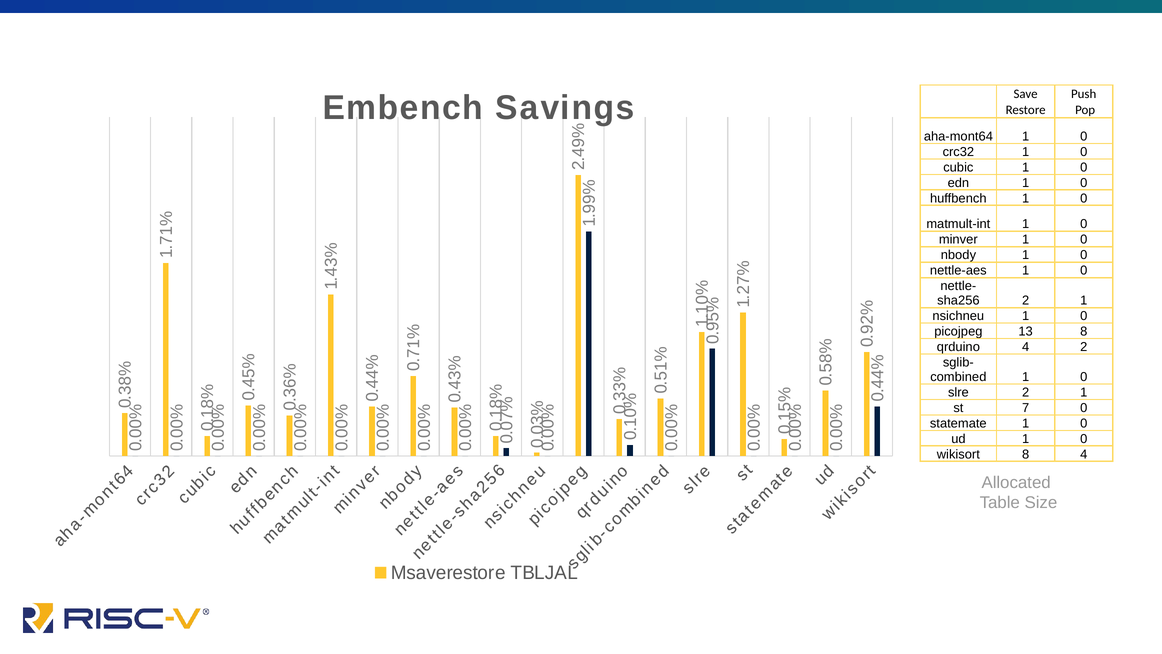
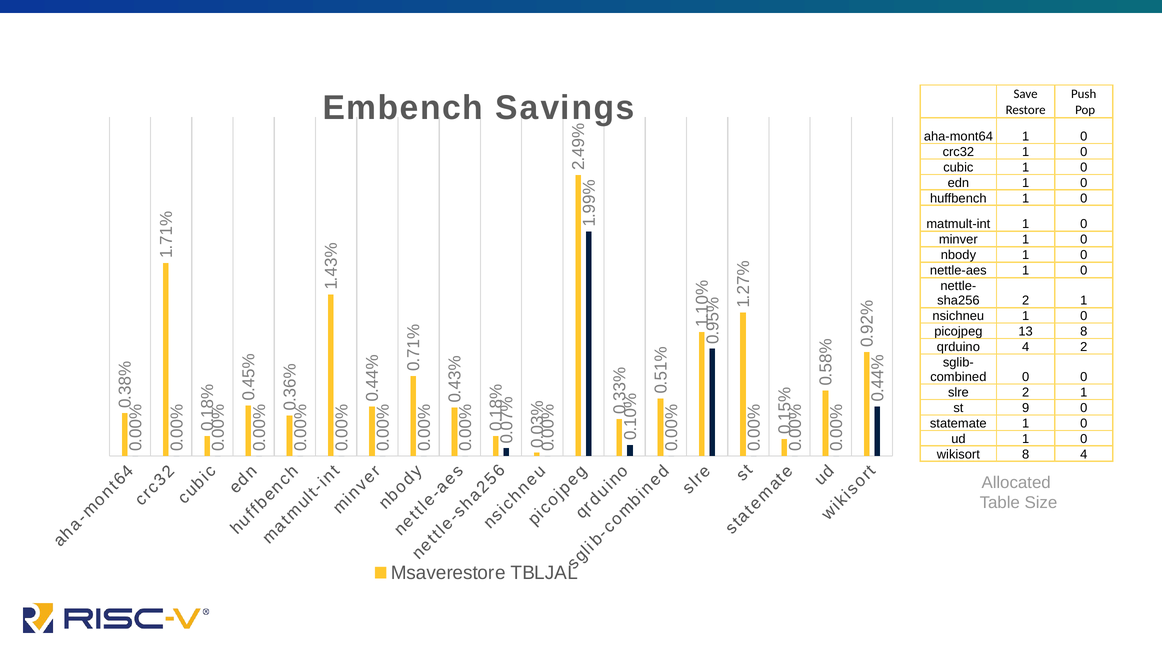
1 at (1026, 377): 1 -> 0
st 7: 7 -> 9
